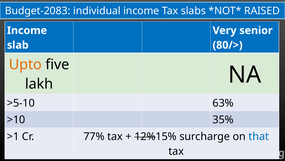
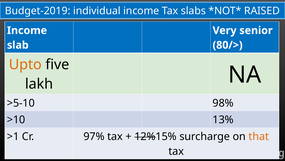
Budget-2083: Budget-2083 -> Budget-2019
63%: 63% -> 98%
35%: 35% -> 13%
77%: 77% -> 97%
that colour: blue -> orange
